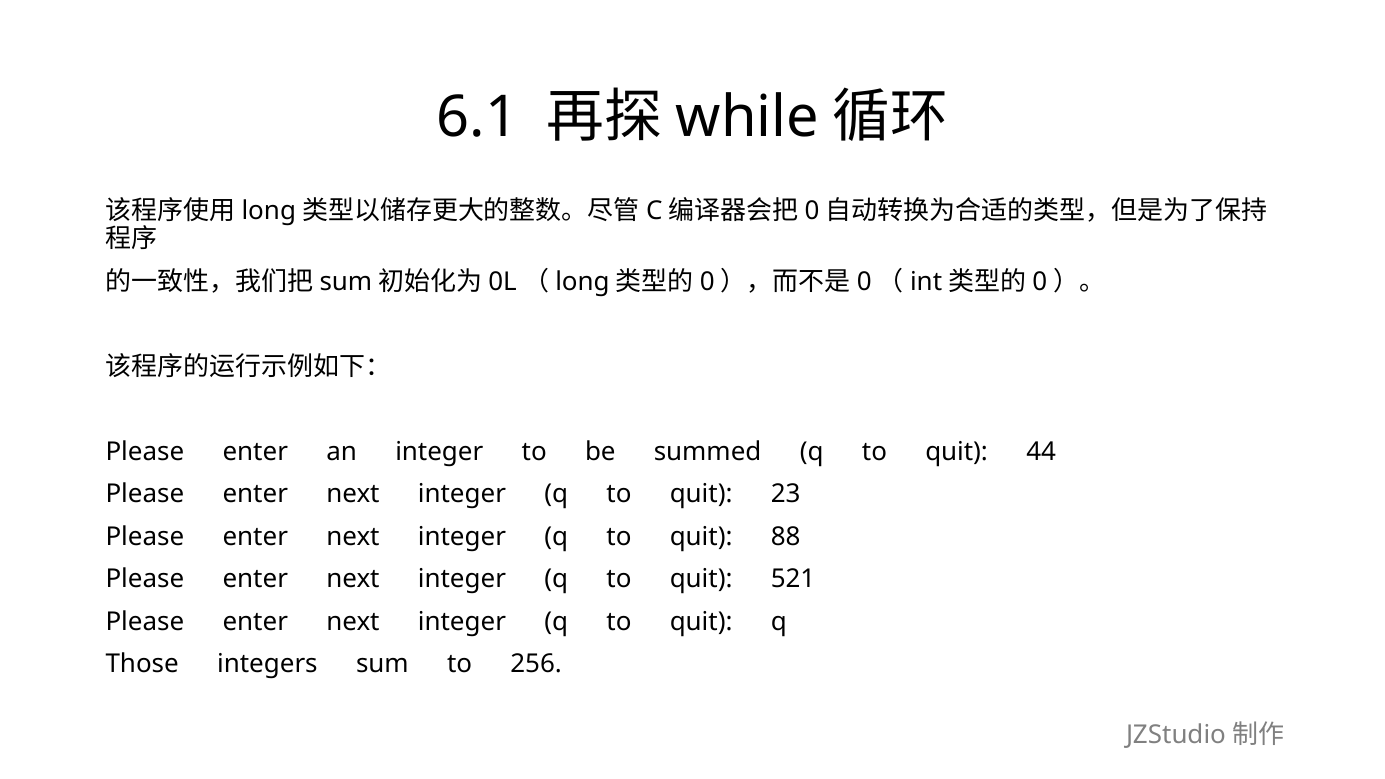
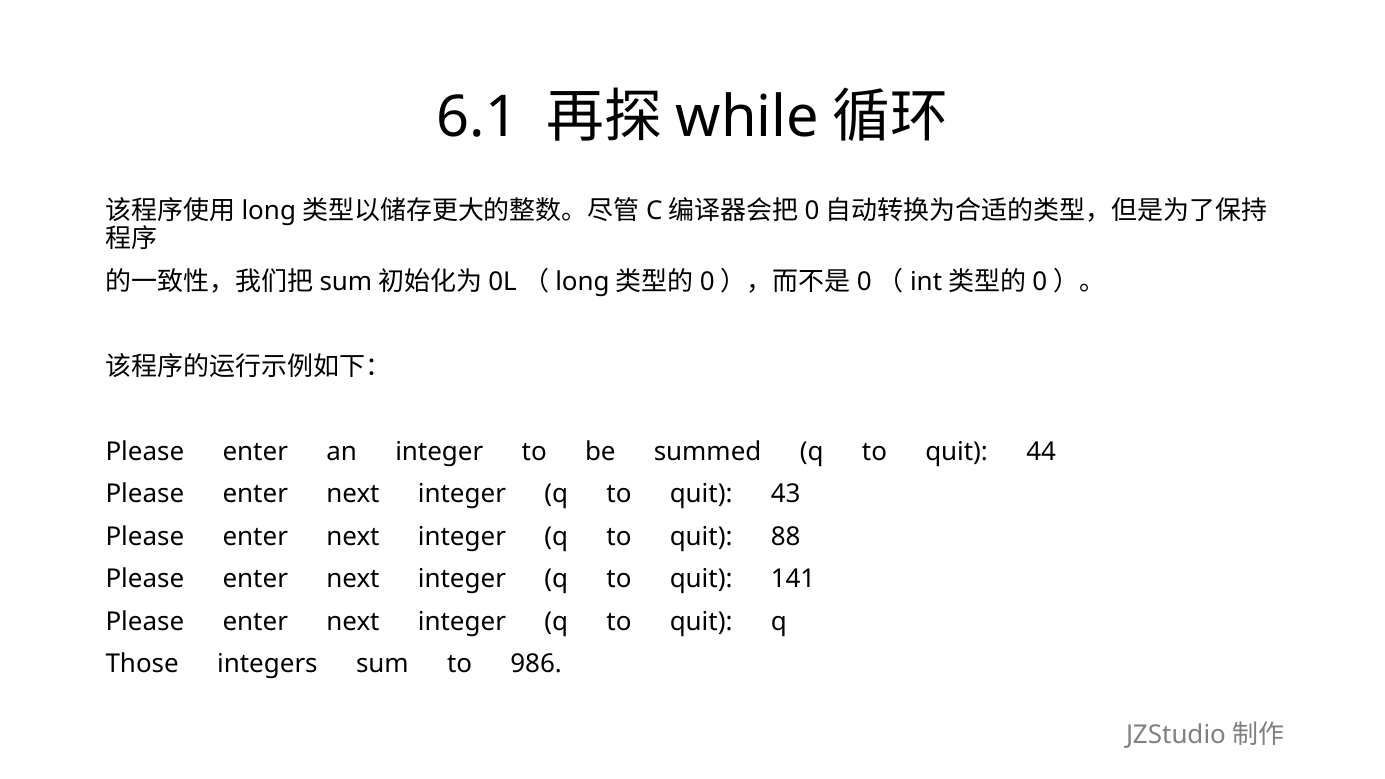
23: 23 -> 43
521: 521 -> 141
256: 256 -> 986
